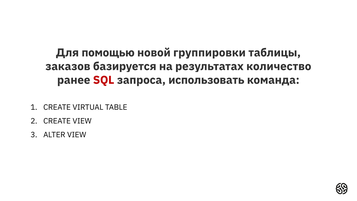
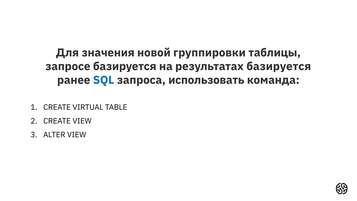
помощью: помощью -> значения
заказов: заказов -> запросе
результатах количество: количество -> базируется
SQL colour: red -> blue
